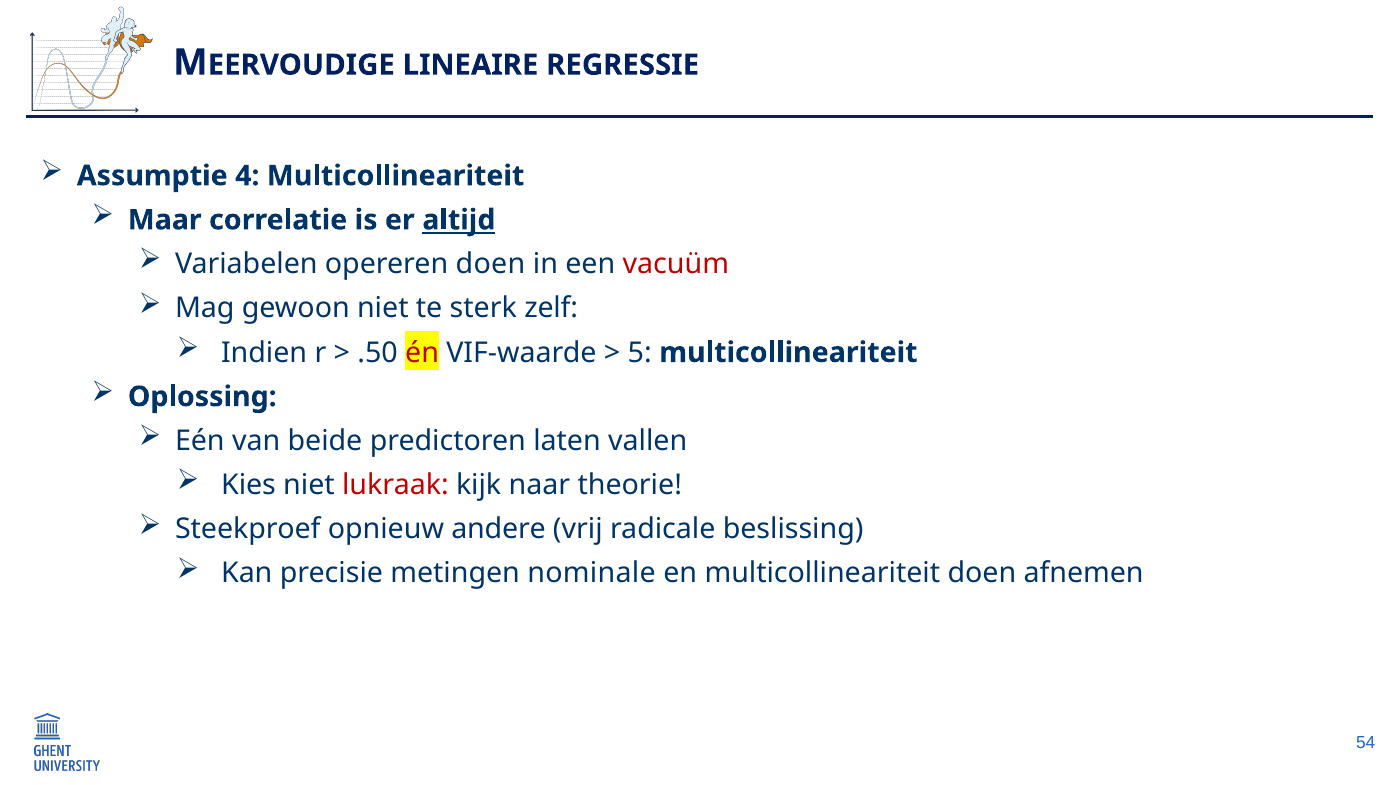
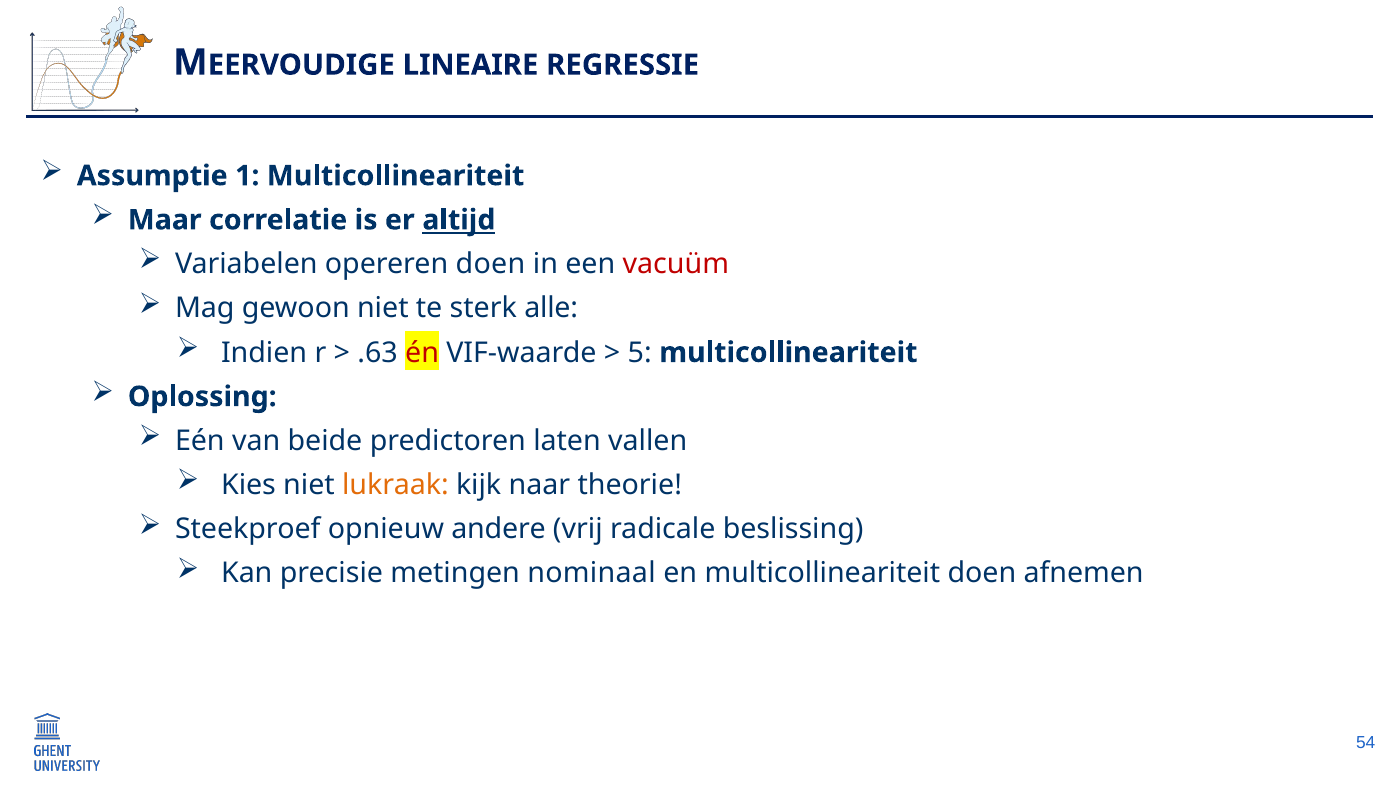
4: 4 -> 1
zelf: zelf -> alle
.50: .50 -> .63
lukraak colour: red -> orange
nominale: nominale -> nominaal
